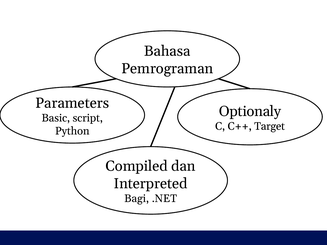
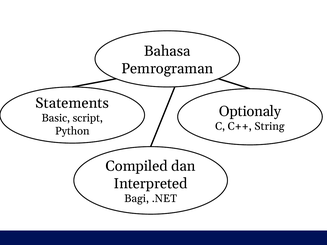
Parameters: Parameters -> Statements
Target: Target -> String
